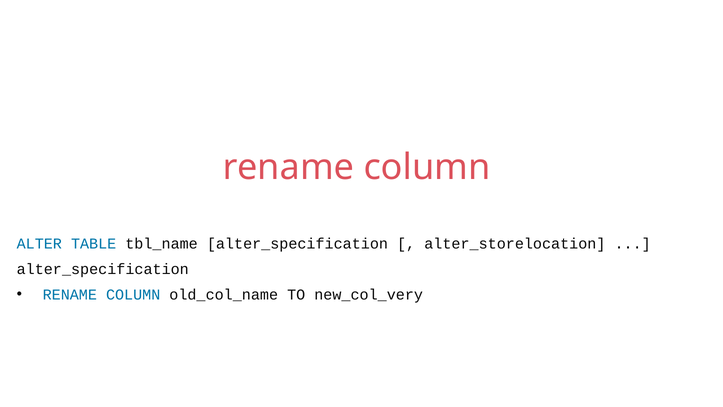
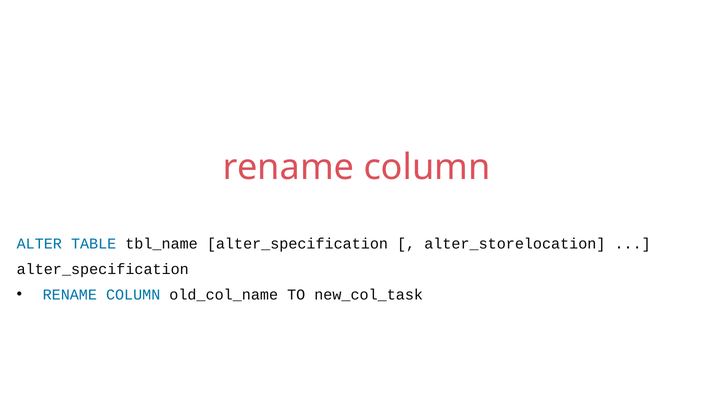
new_col_very: new_col_very -> new_col_task
